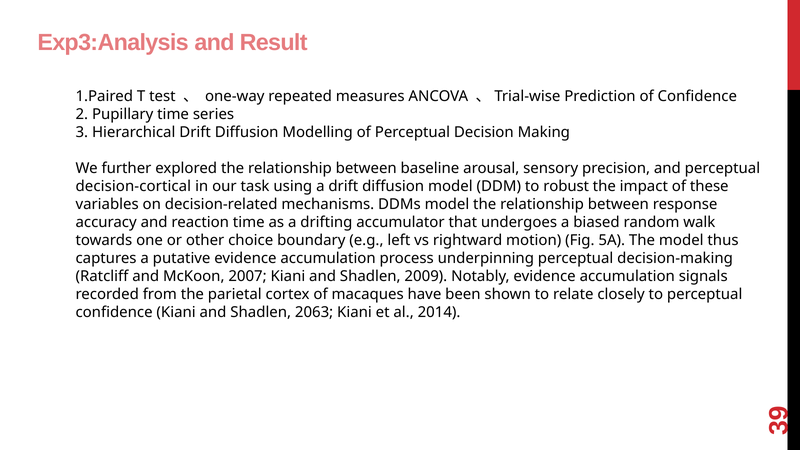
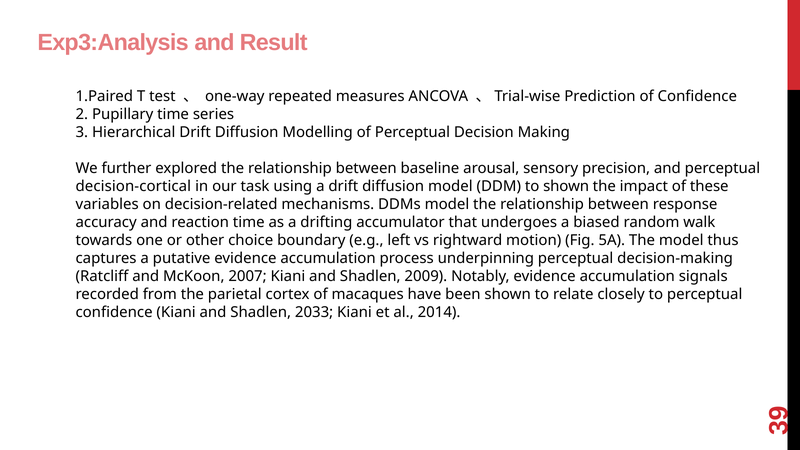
to robust: robust -> shown
2063: 2063 -> 2033
